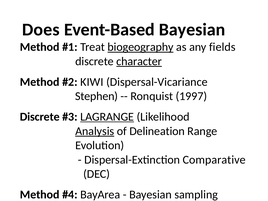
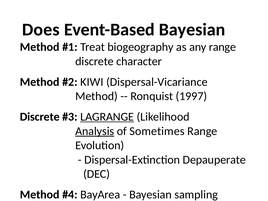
biogeography underline: present -> none
any fields: fields -> range
character underline: present -> none
Stephen at (97, 96): Stephen -> Method
Delineation: Delineation -> Sometimes
Comparative: Comparative -> Depauperate
